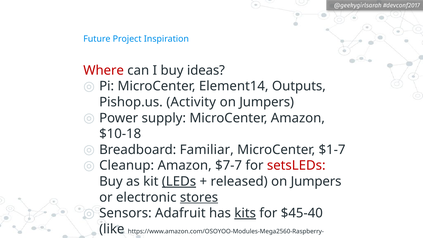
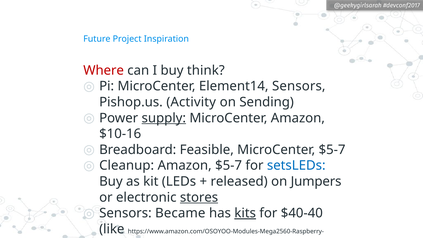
ideas: ideas -> think
Element14 Outputs: Outputs -> Sensors
Jumpers at (267, 102): Jumpers -> Sending
supply underline: none -> present
$10-18: $10-18 -> $10-16
Familiar: Familiar -> Feasible
MicroCenter $1-7: $1-7 -> $5-7
Amazon $7-7: $7-7 -> $5-7
setsLEDs colour: red -> blue
LEDs underline: present -> none
Adafruit: Adafruit -> Became
$45-40: $45-40 -> $40-40
